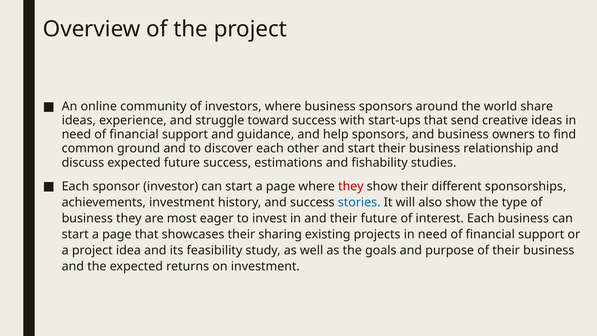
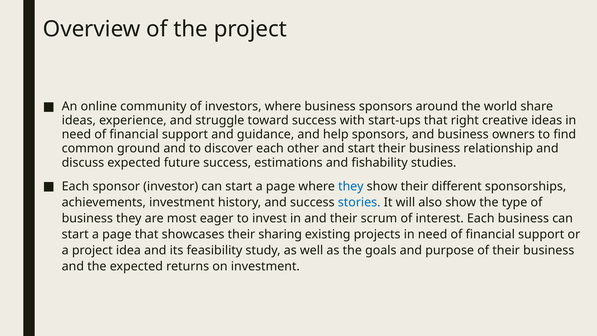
send: send -> right
they at (351, 186) colour: red -> blue
their future: future -> scrum
